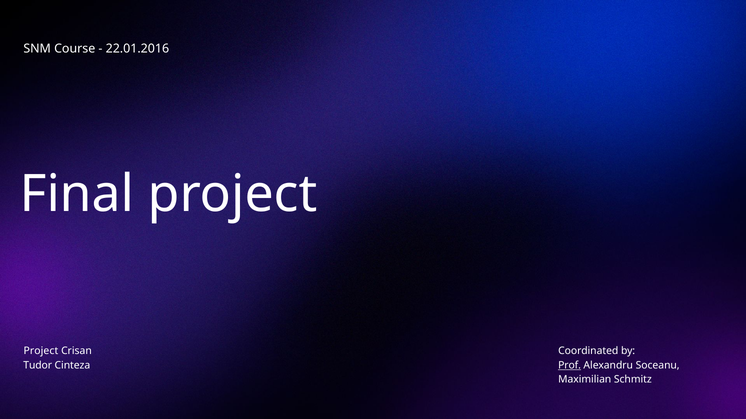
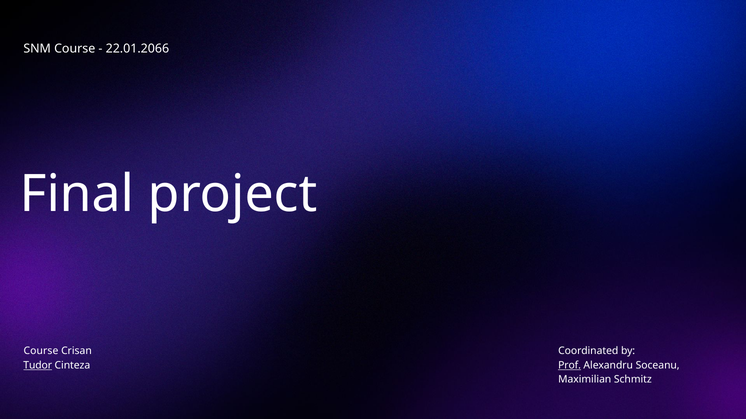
22.01.2016: 22.01.2016 -> 22.01.2066
Project at (41, 351): Project -> Course
Tudor underline: none -> present
